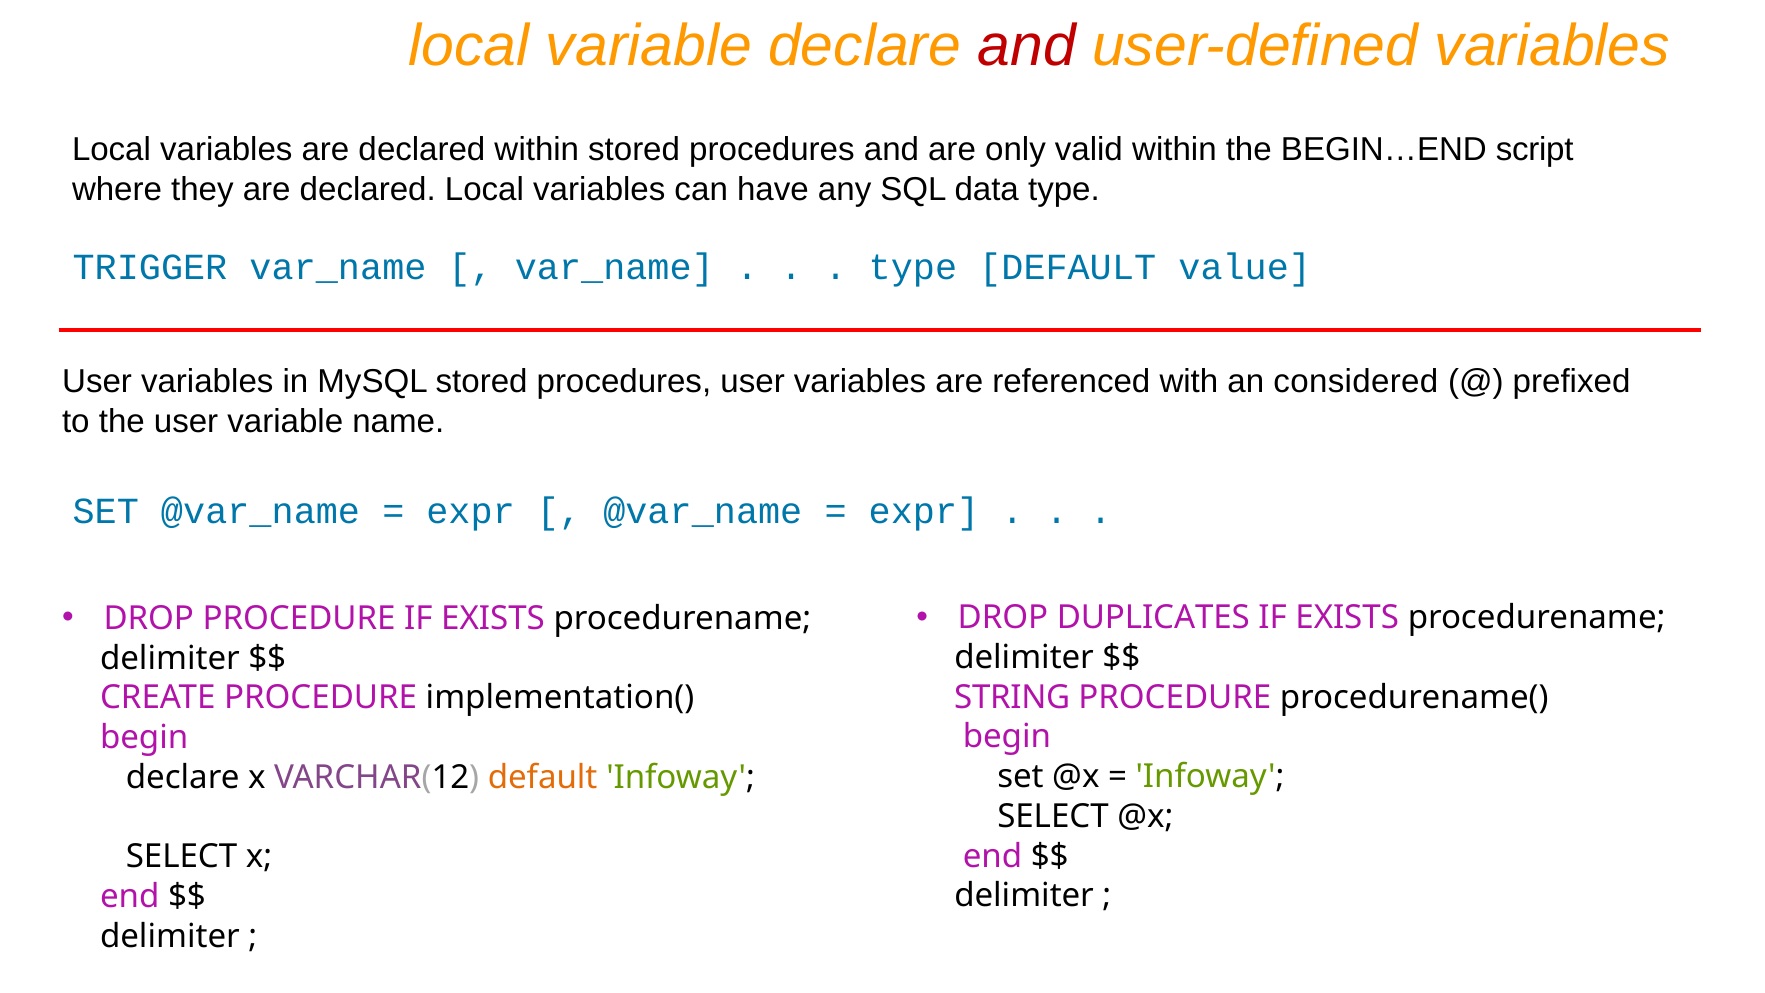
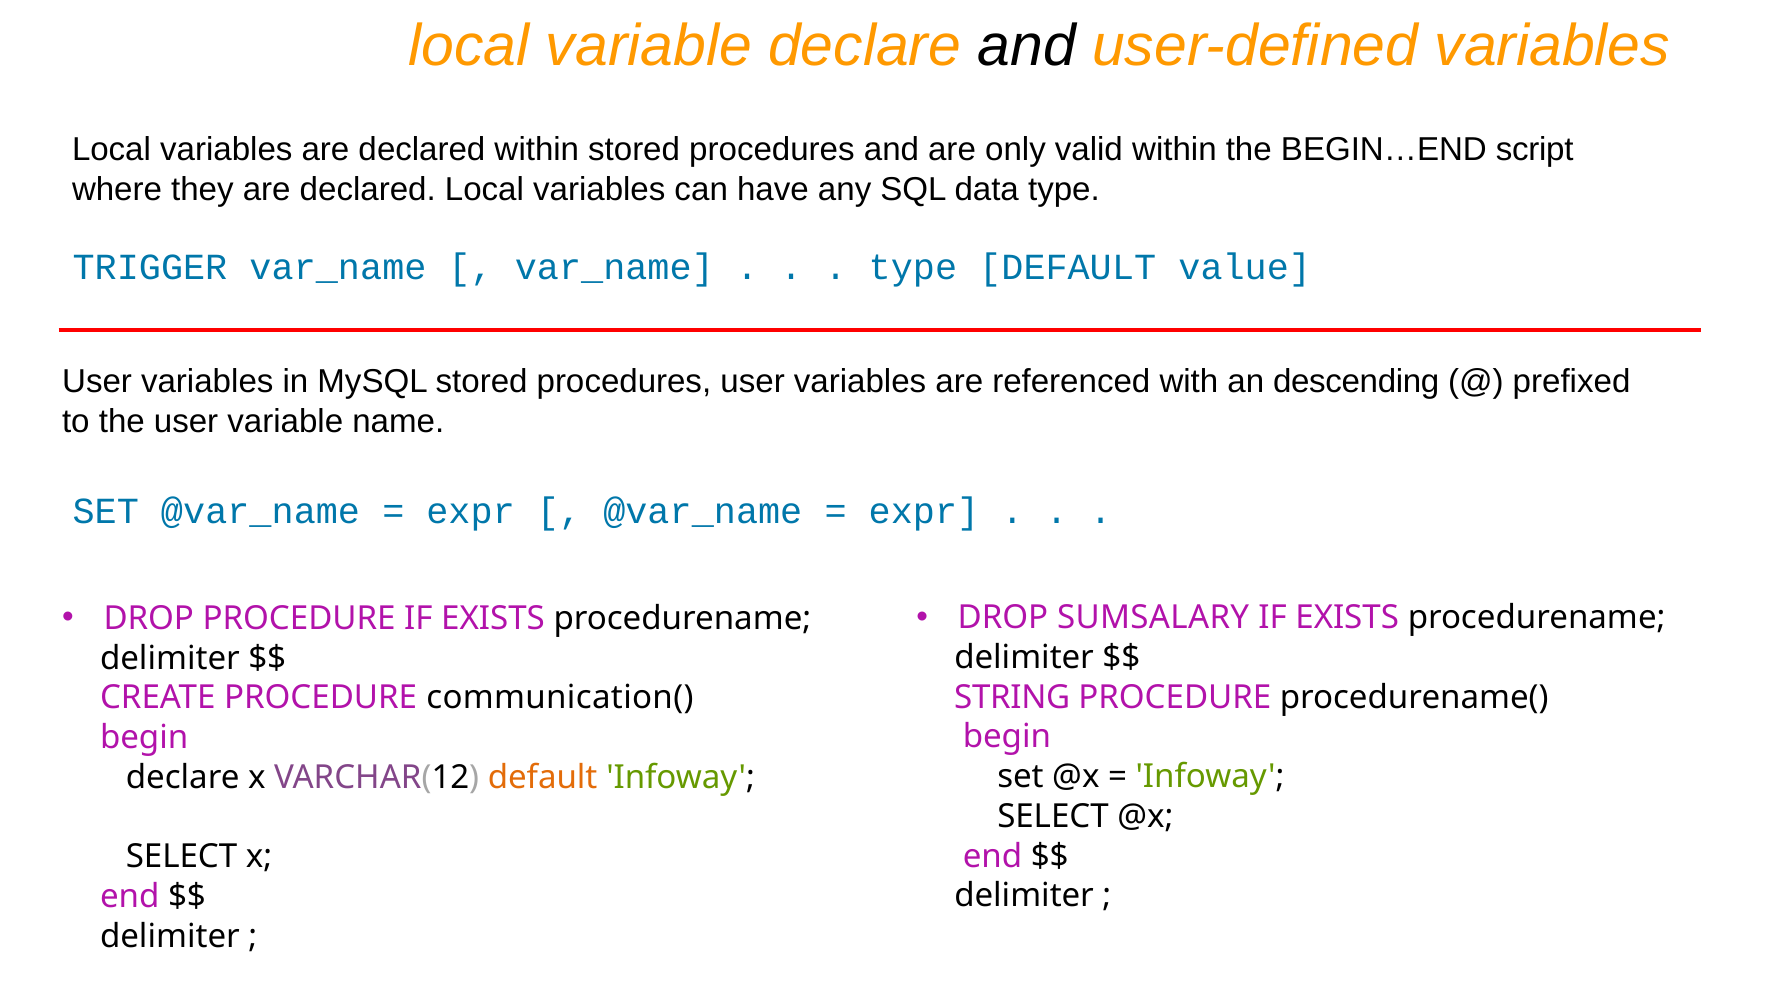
and at (1027, 46) colour: red -> black
considered: considered -> descending
DUPLICATES: DUPLICATES -> SUMSALARY
implementation(: implementation( -> communication(
